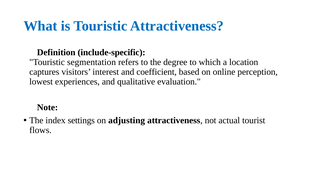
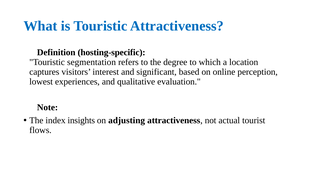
include-specific: include-specific -> hosting-specific
coefficient: coefficient -> significant
settings: settings -> insights
